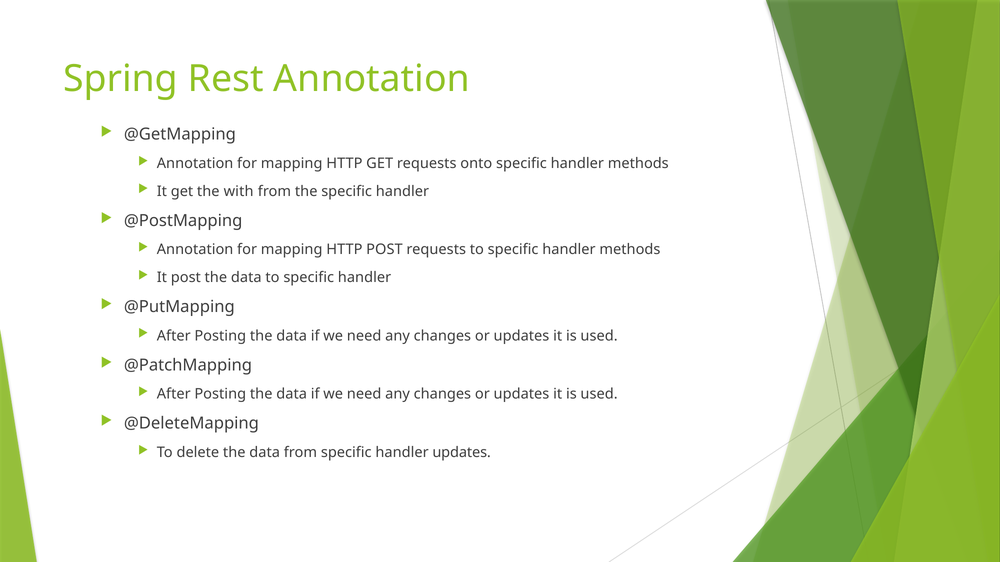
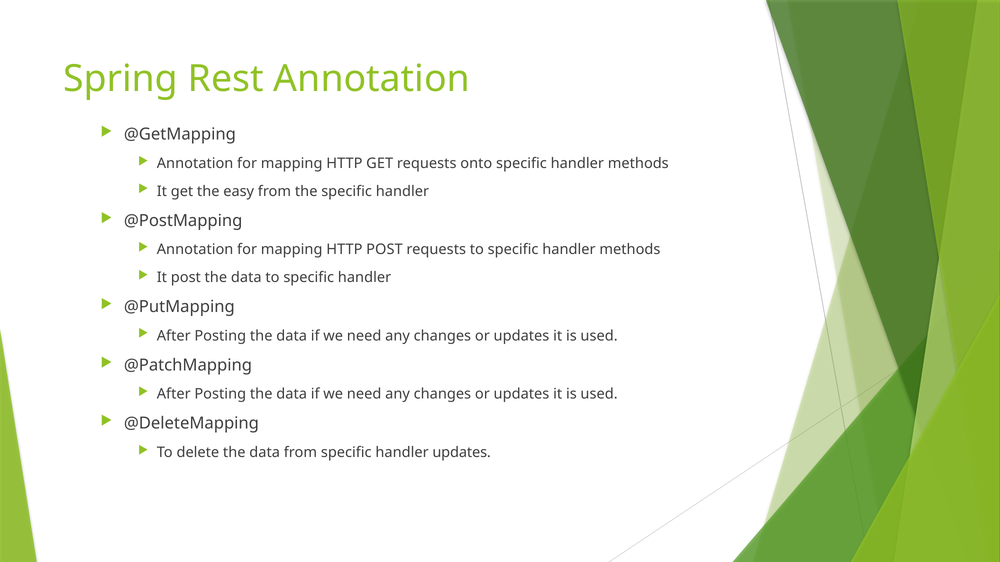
with: with -> easy
